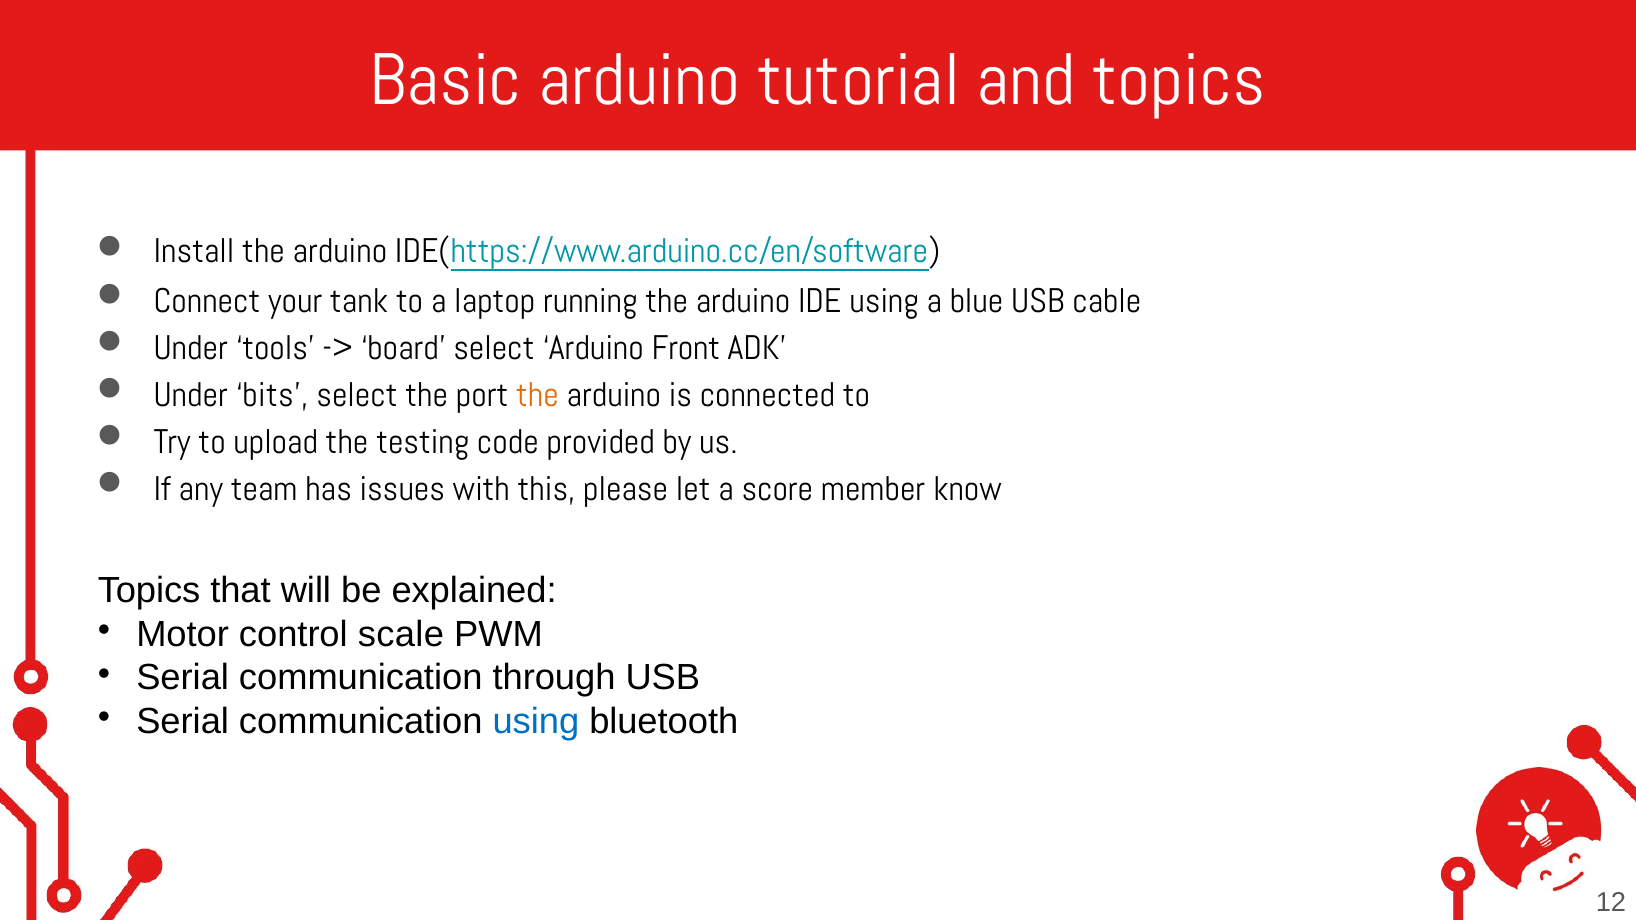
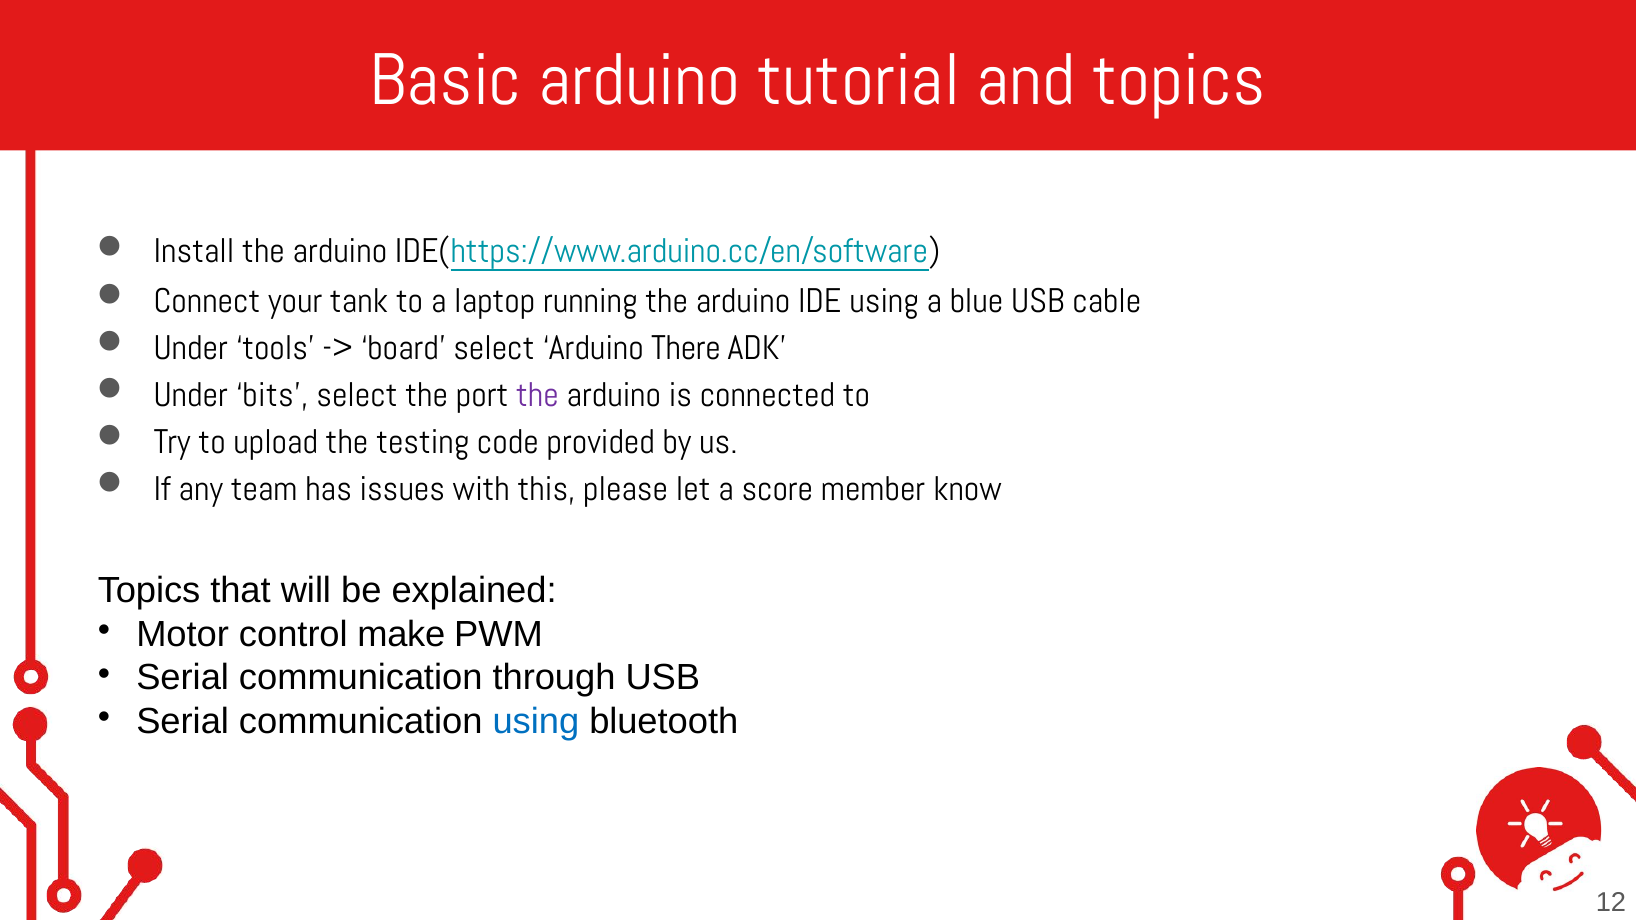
Front: Front -> There
the at (538, 395) colour: orange -> purple
scale: scale -> make
